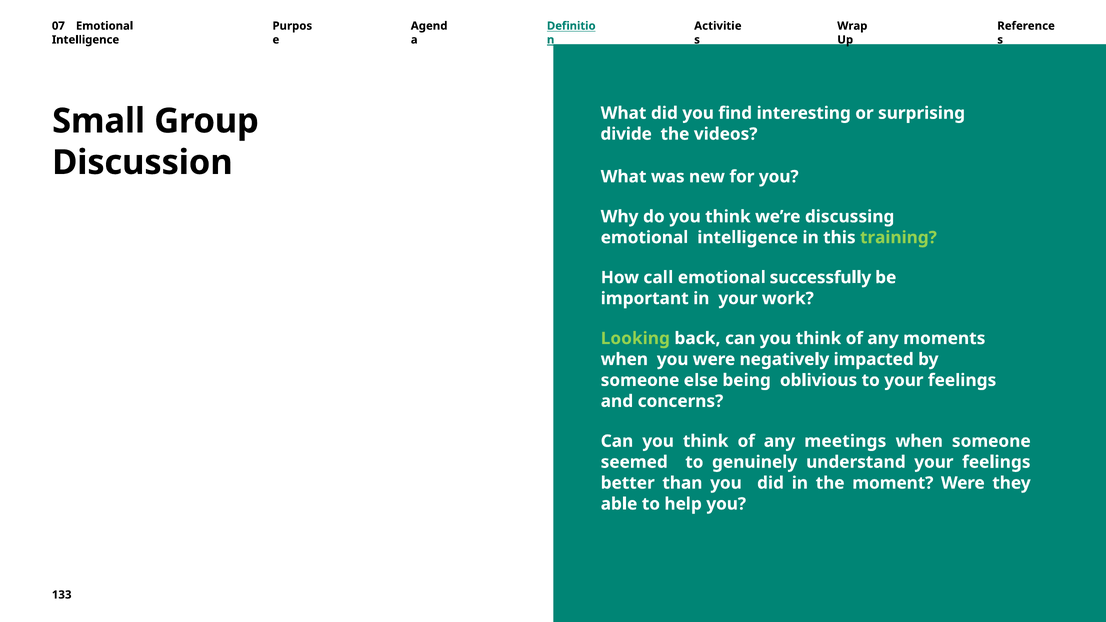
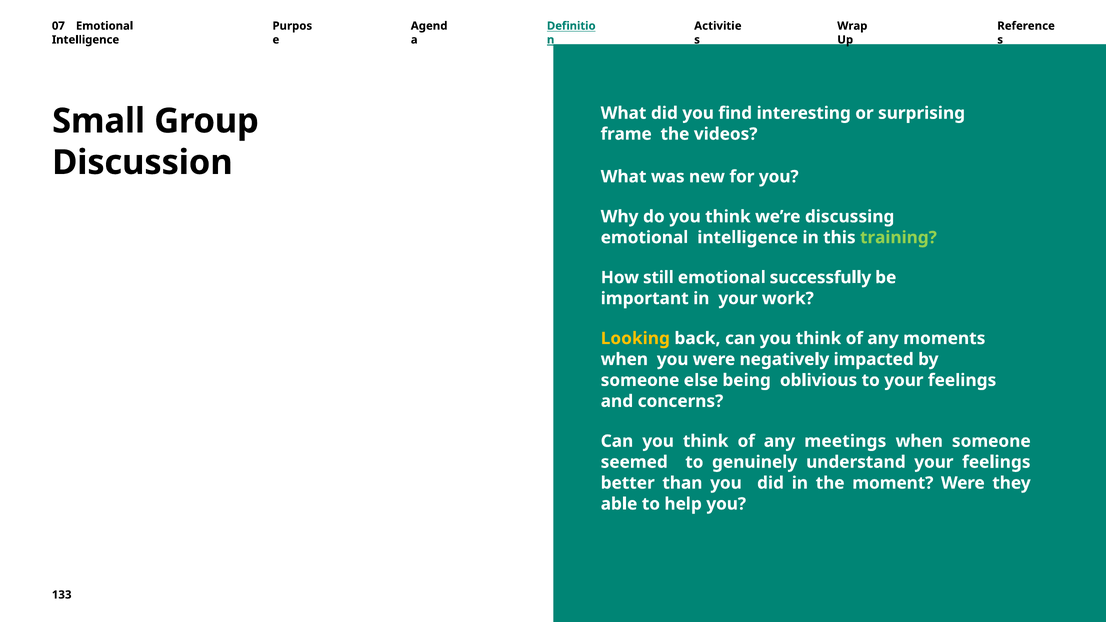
divide: divide -> frame
call: call -> still
Looking colour: light green -> yellow
